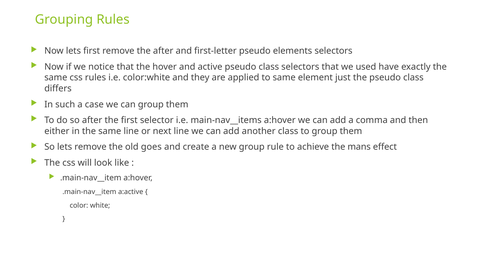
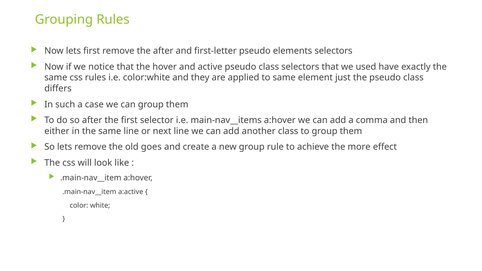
mans: mans -> more
